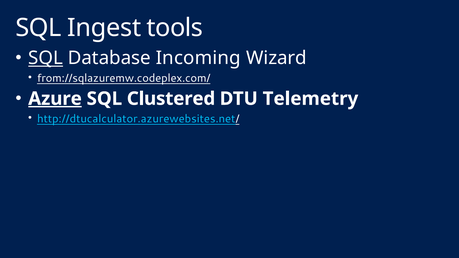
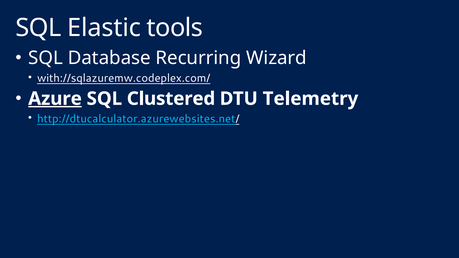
Ingest: Ingest -> Elastic
SQL at (46, 58) underline: present -> none
Incoming: Incoming -> Recurring
from://sqlazuremw.codeplex.com/: from://sqlazuremw.codeplex.com/ -> with://sqlazuremw.codeplex.com/
